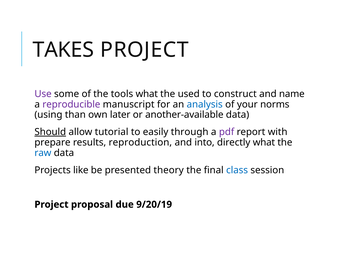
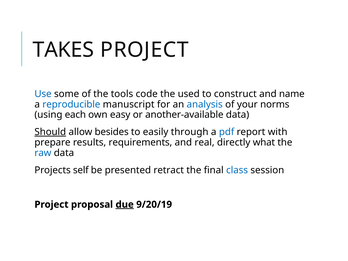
Use colour: purple -> blue
tools what: what -> code
reproducible colour: purple -> blue
than: than -> each
later: later -> easy
tutorial: tutorial -> besides
pdf colour: purple -> blue
reproduction: reproduction -> requirements
into: into -> real
like: like -> self
theory: theory -> retract
due underline: none -> present
